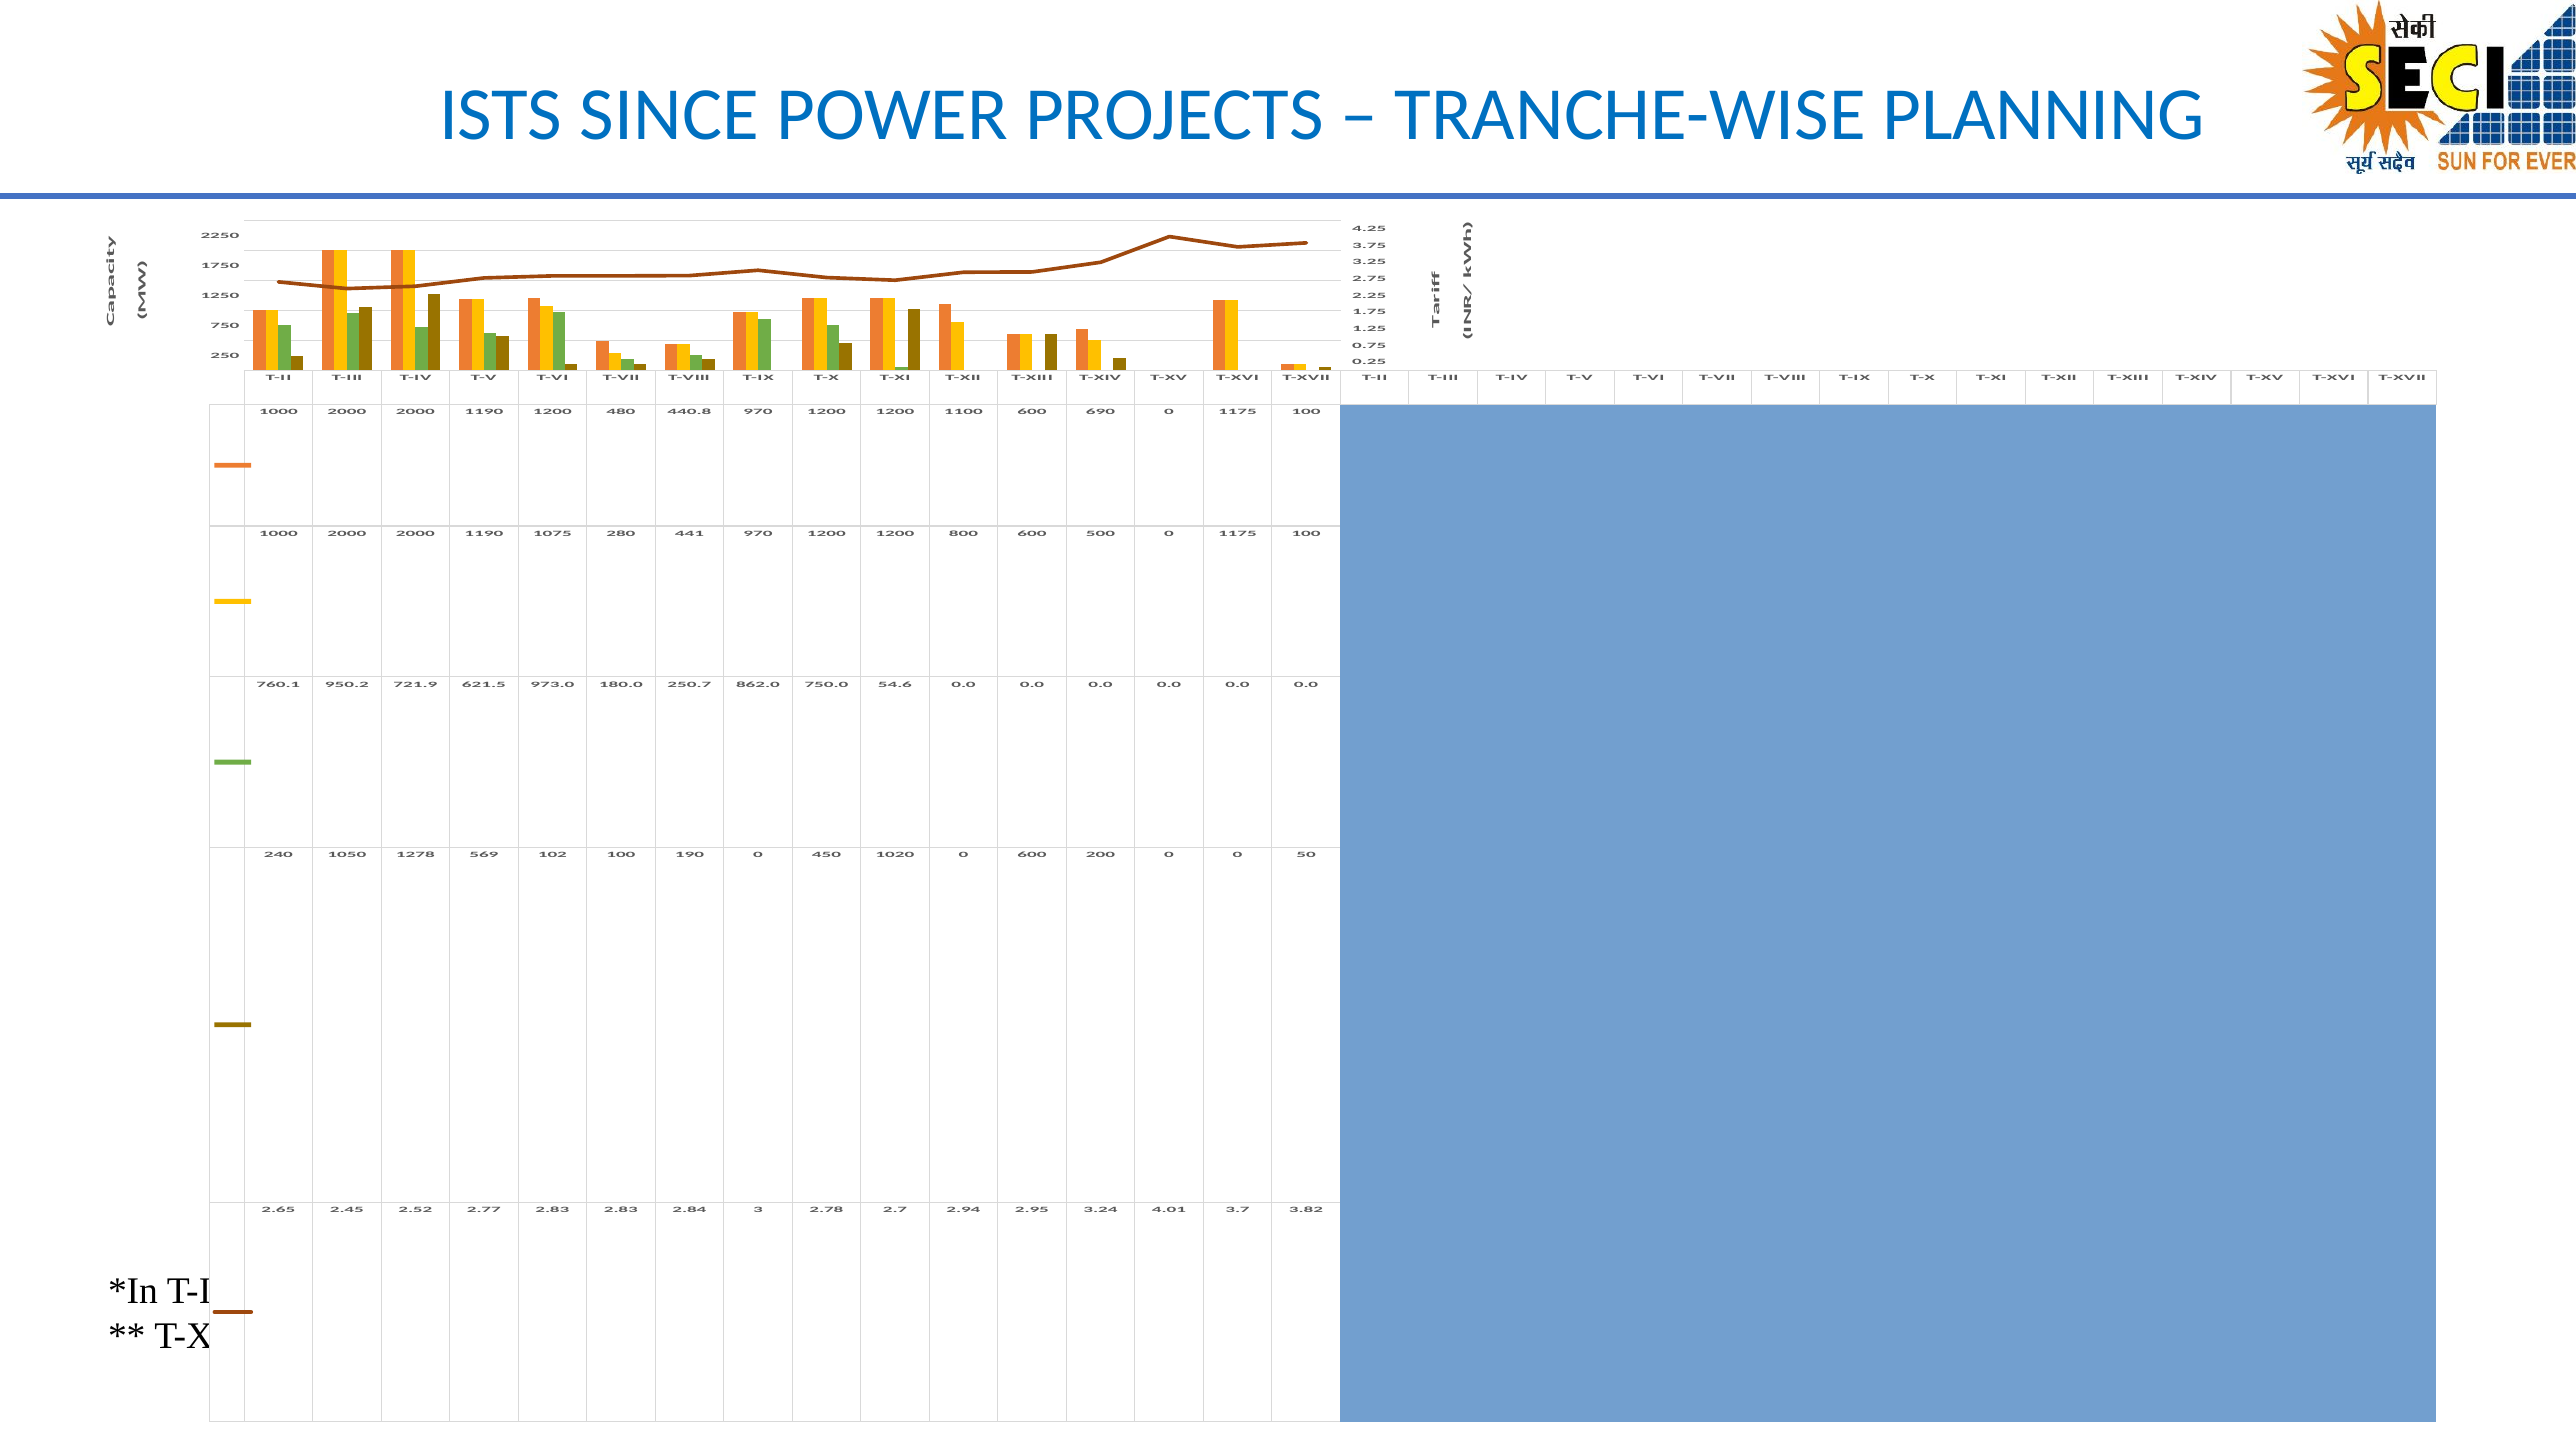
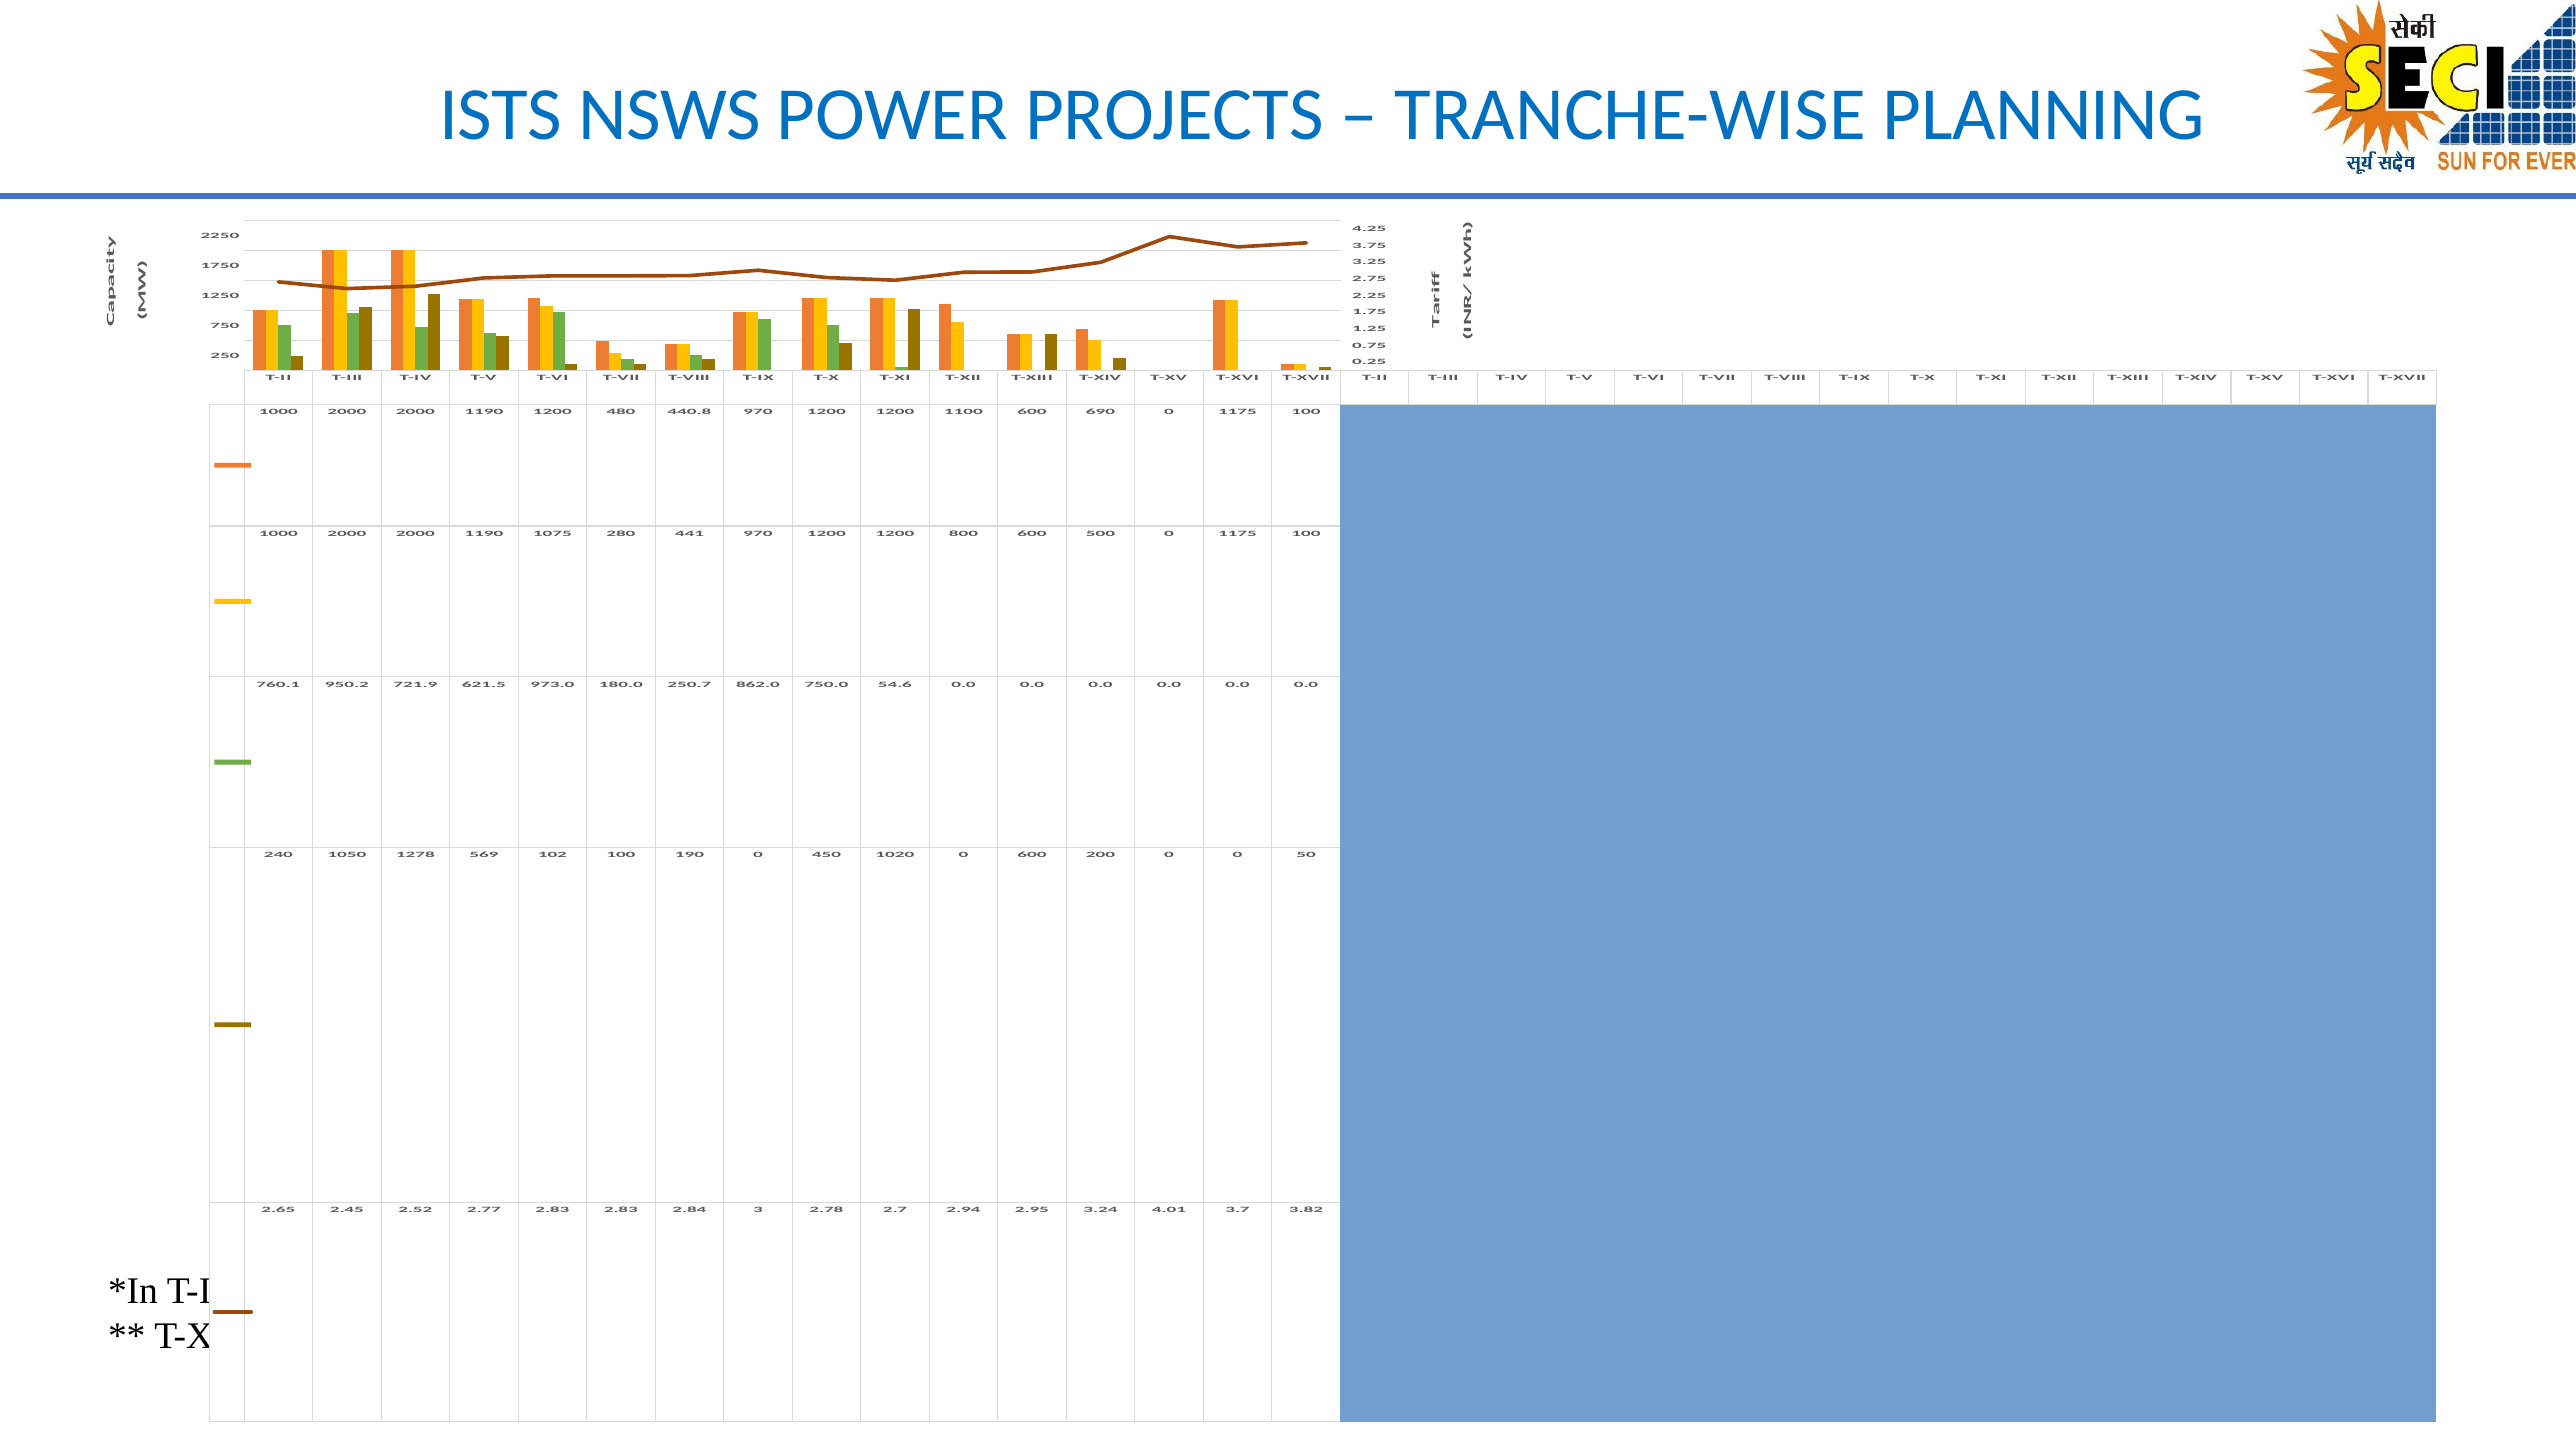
SINCE: SINCE -> NSWS
